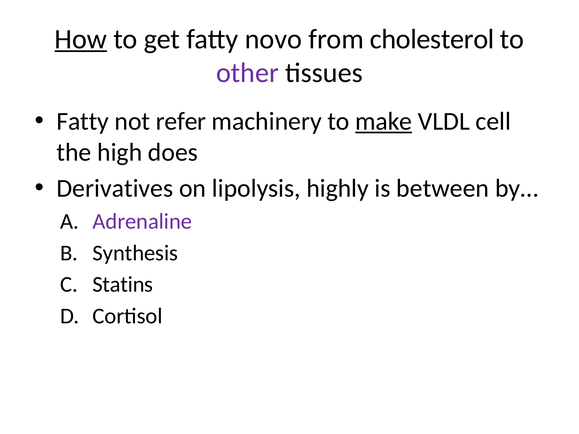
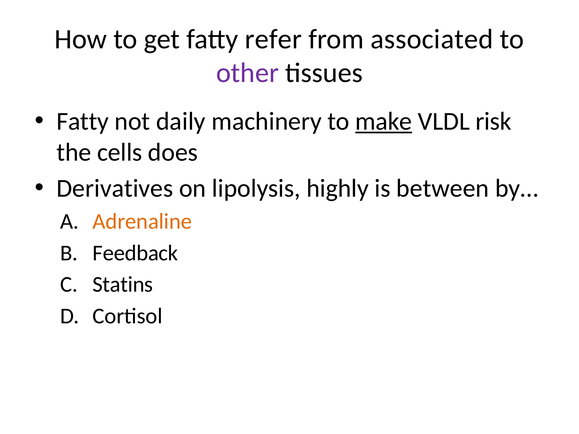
How underline: present -> none
novo: novo -> refer
cholesterol: cholesterol -> associated
refer: refer -> daily
cell: cell -> risk
high: high -> cells
Adrenaline colour: purple -> orange
Synthesis: Synthesis -> Feedback
